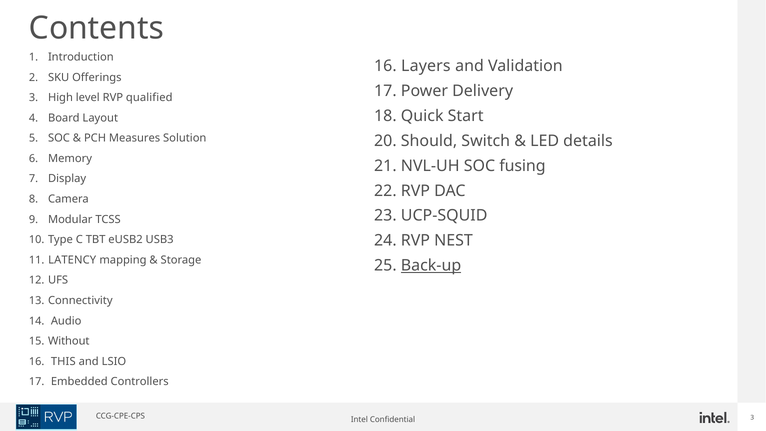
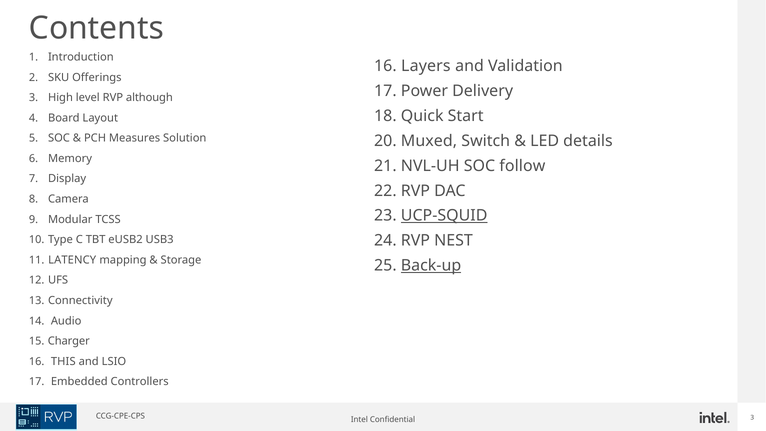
qualified: qualified -> although
Should: Should -> Muxed
fusing: fusing -> follow
UCP-SQUID underline: none -> present
Without: Without -> Charger
